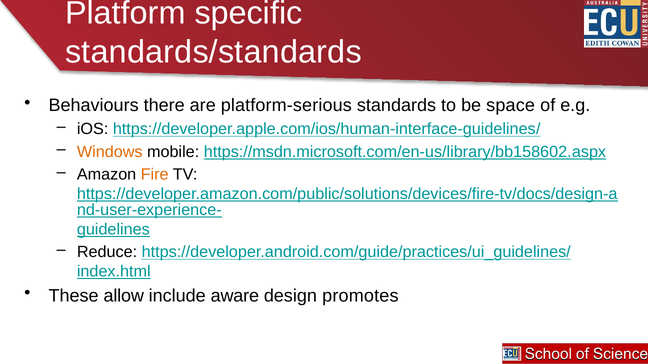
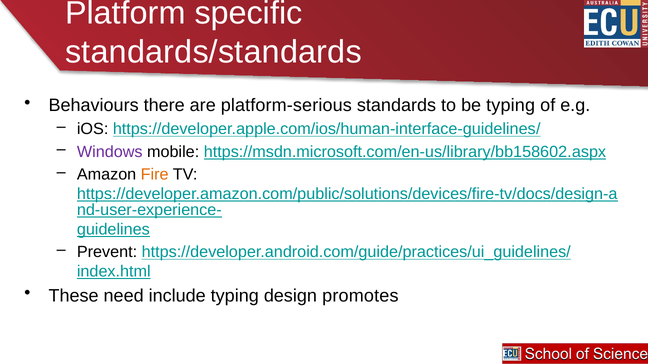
be space: space -> typing
Windows colour: orange -> purple
Reduce: Reduce -> Prevent
allow: allow -> need
include aware: aware -> typing
